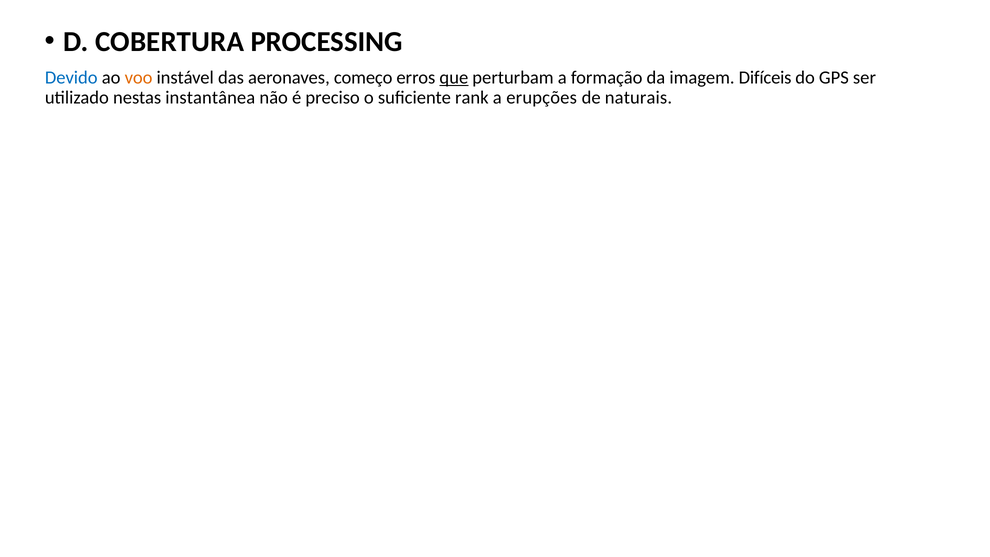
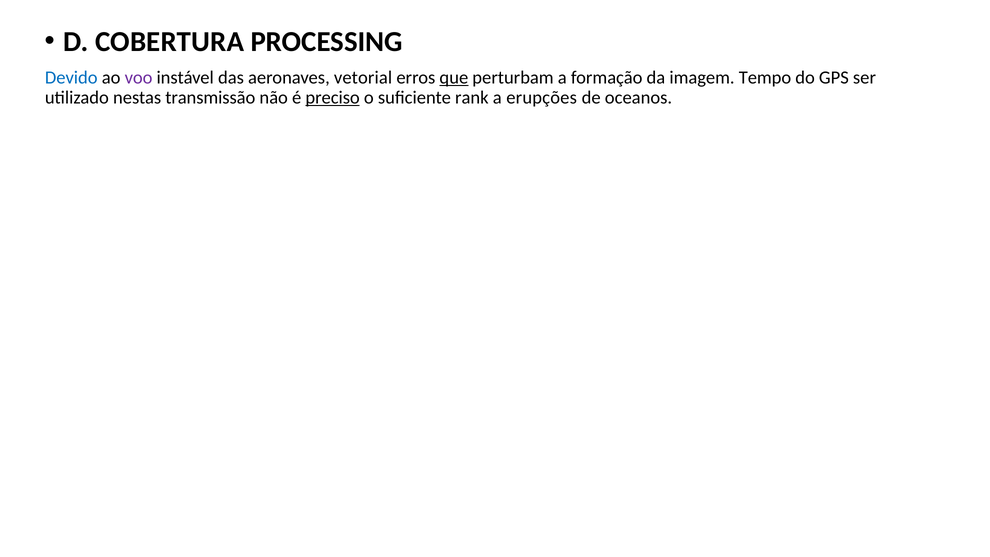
voo colour: orange -> purple
começo: começo -> vetorial
Difíceis: Difíceis -> Tempo
instantânea: instantânea -> transmissão
preciso underline: none -> present
naturais: naturais -> oceanos
